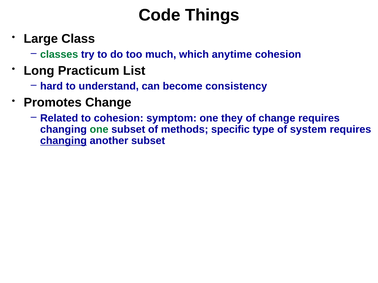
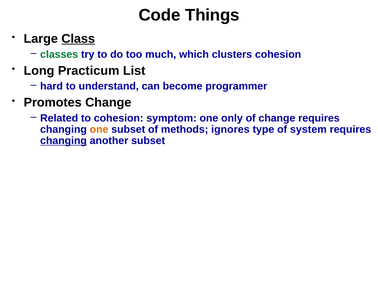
Class underline: none -> present
anytime: anytime -> clusters
consistency: consistency -> programmer
they: they -> only
one at (99, 130) colour: green -> orange
specific: specific -> ignores
